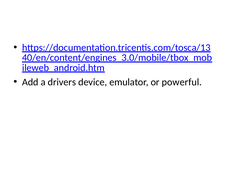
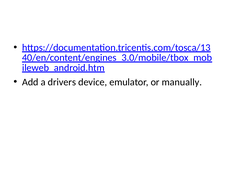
powerful: powerful -> manually
